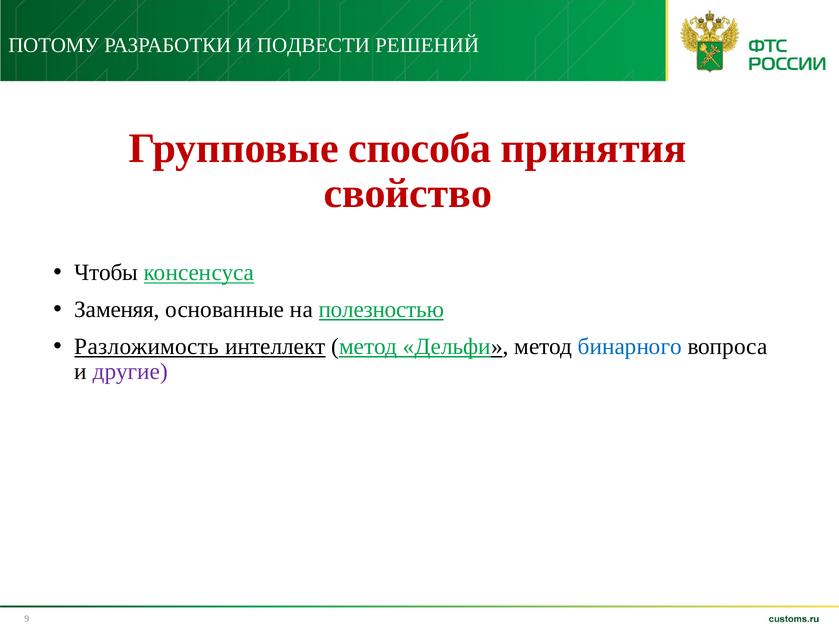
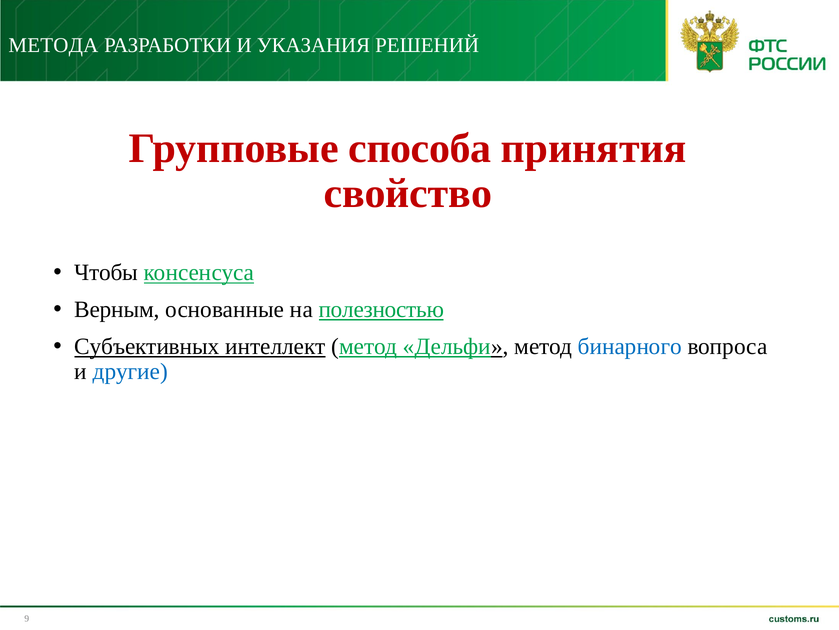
ПОТОМУ: ПОТОМУ -> МЕТОДА
ПОДВЕСТИ: ПОДВЕСТИ -> УКАЗАНИЯ
Заменяя: Заменяя -> Верным
Разложимость: Разложимость -> Субъективных
другие colour: purple -> blue
